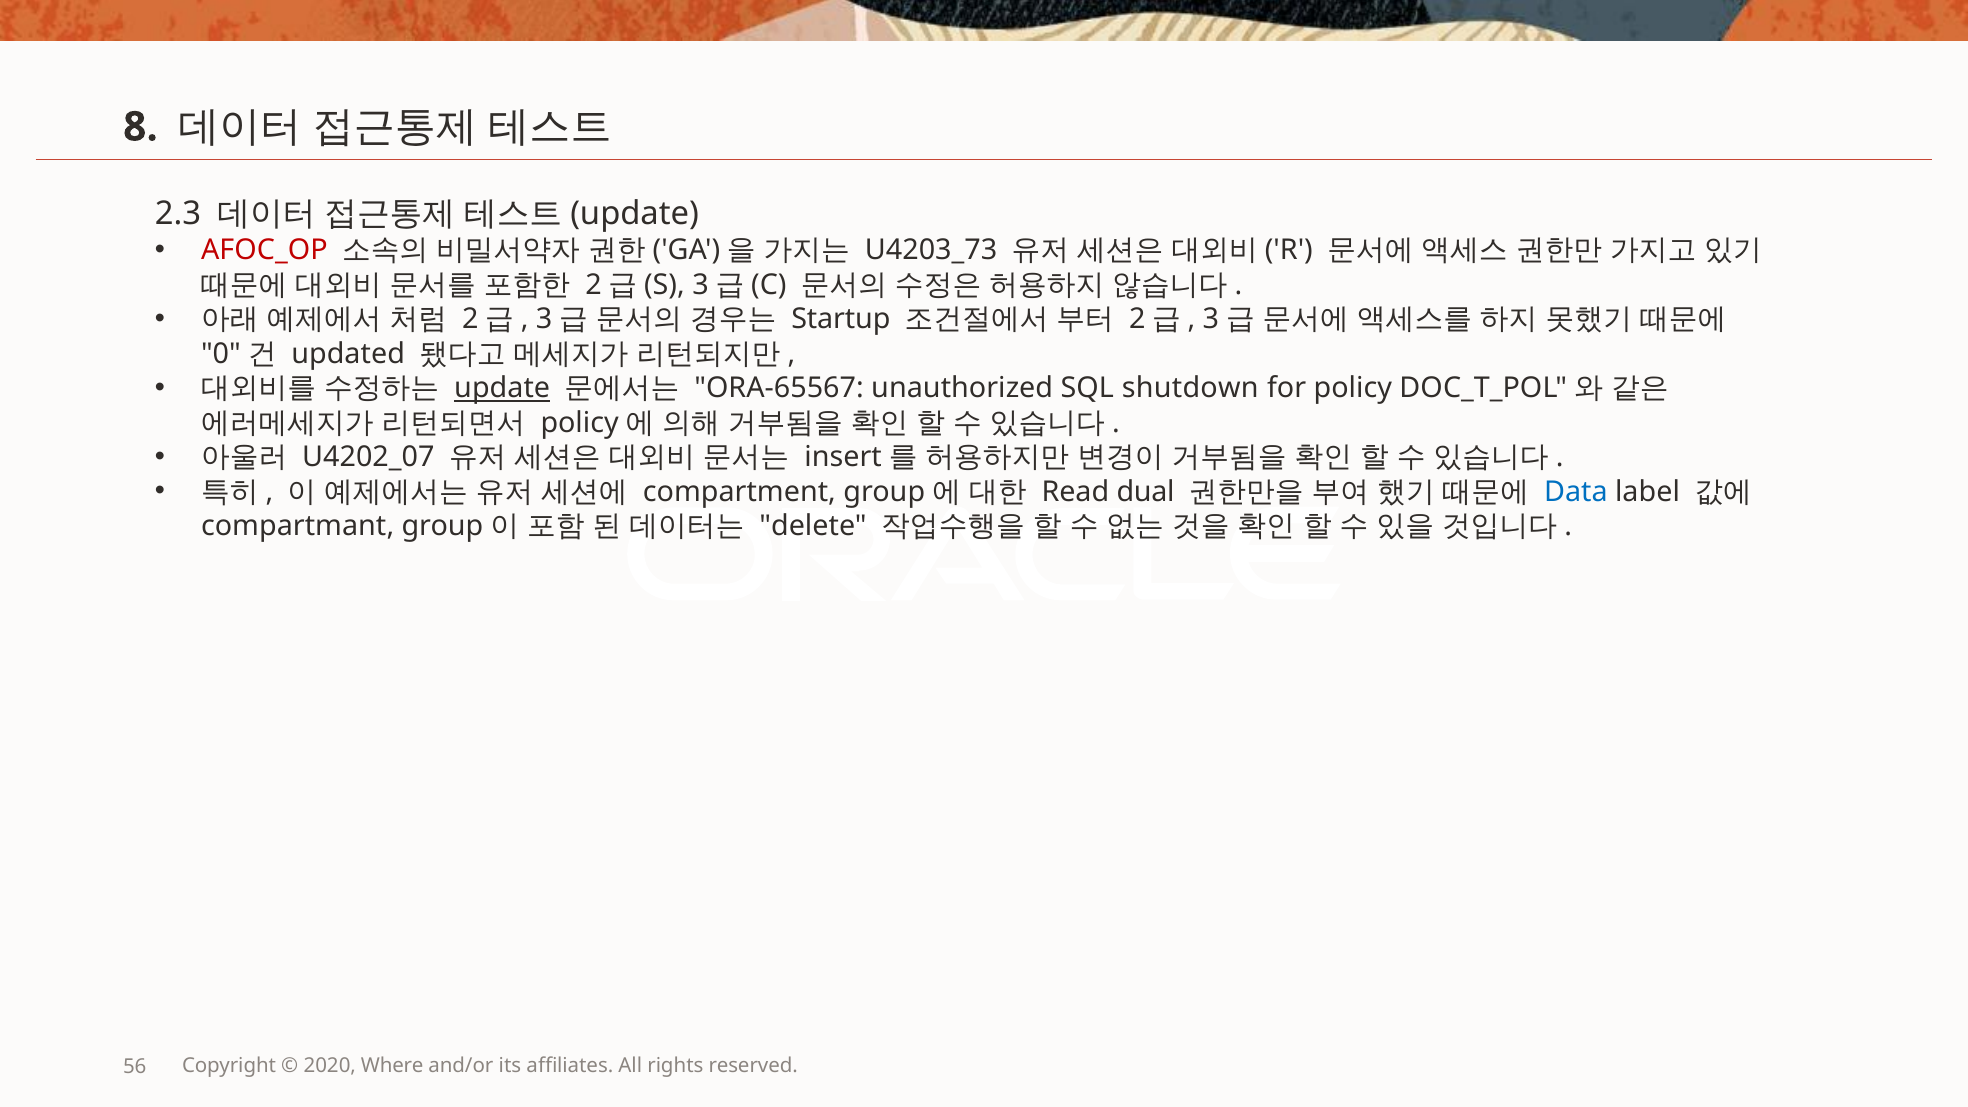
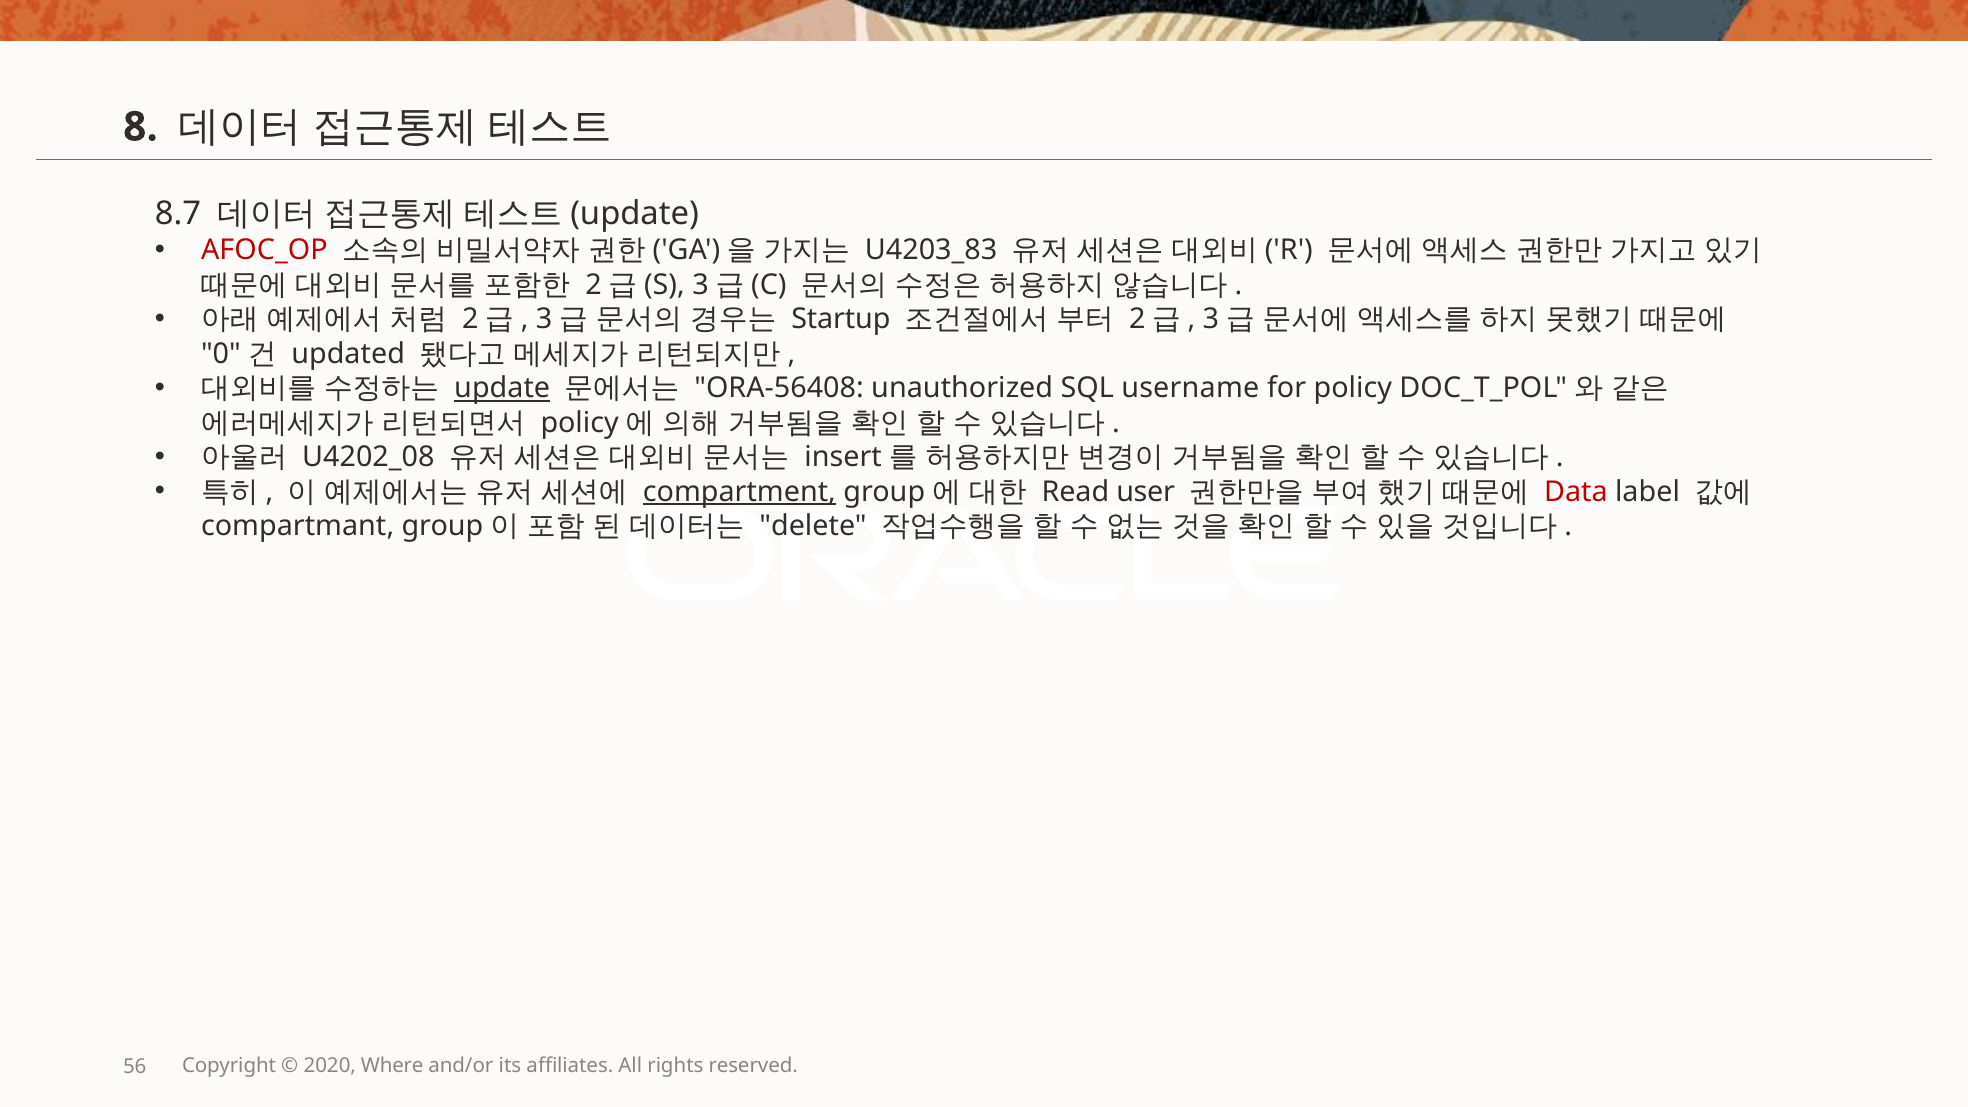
2.3: 2.3 -> 8.7
U4203_73: U4203_73 -> U4203_83
ORA-65567: ORA-65567 -> ORA-56408
shutdown: shutdown -> username
U4202_07: U4202_07 -> U4202_08
compartment underline: none -> present
dual: dual -> user
Data colour: blue -> red
